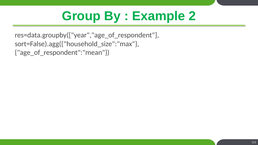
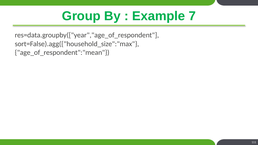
2: 2 -> 7
